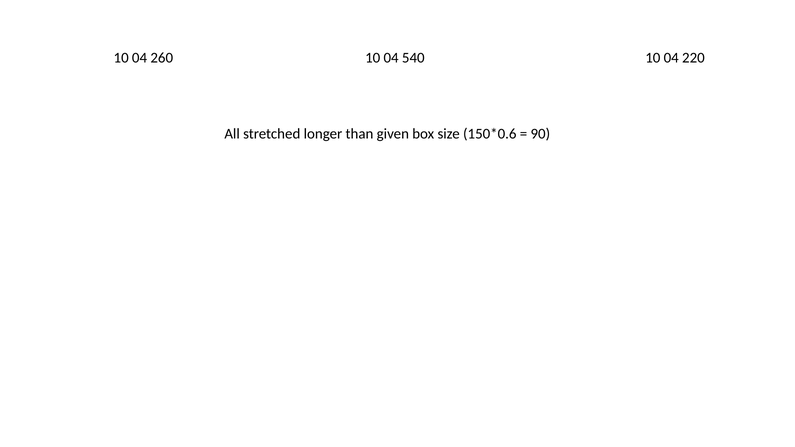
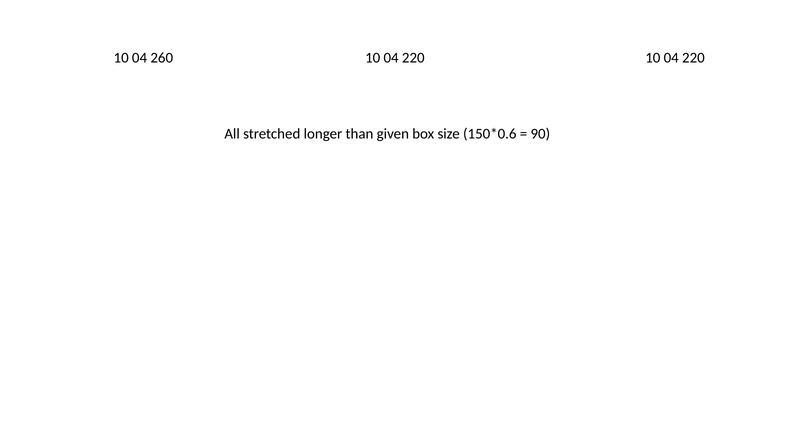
260 10 04 540: 540 -> 220
